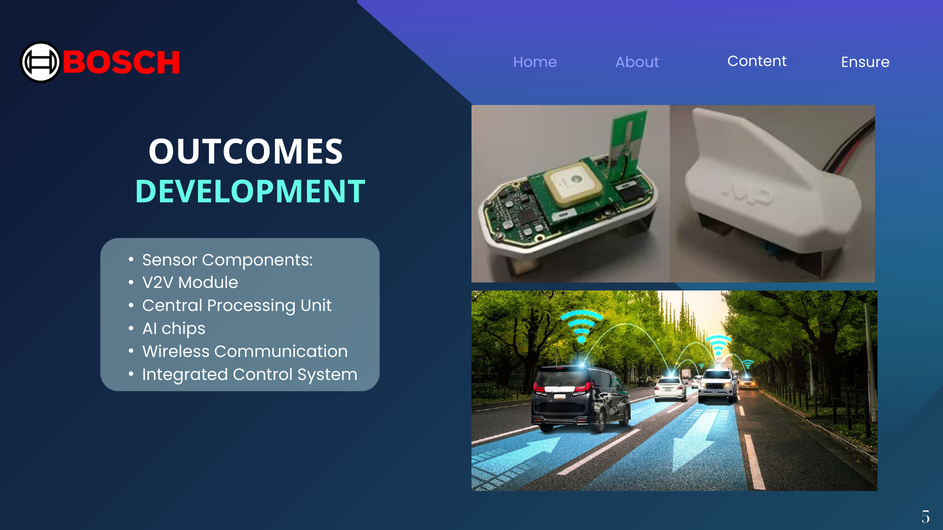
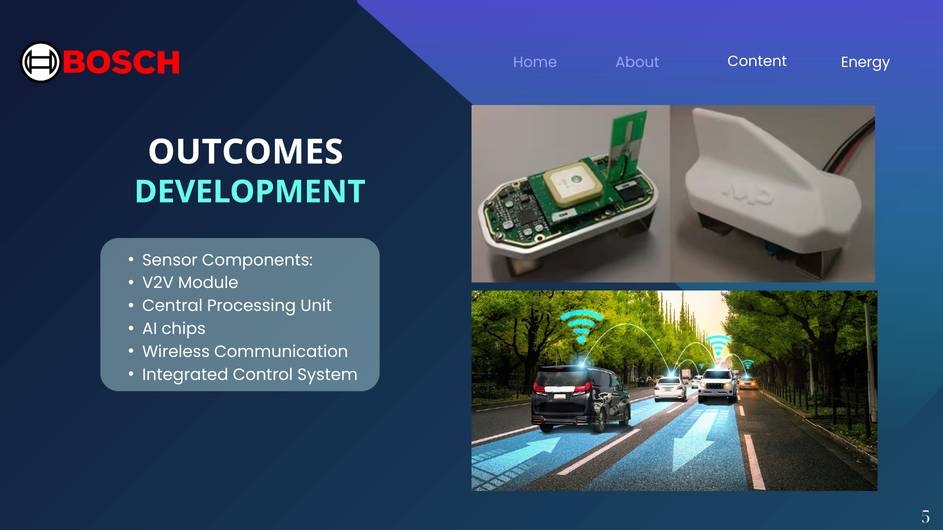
Ensure: Ensure -> Energy
